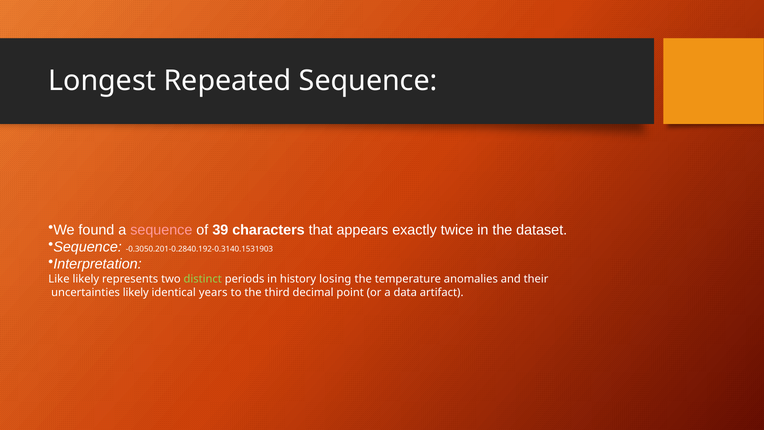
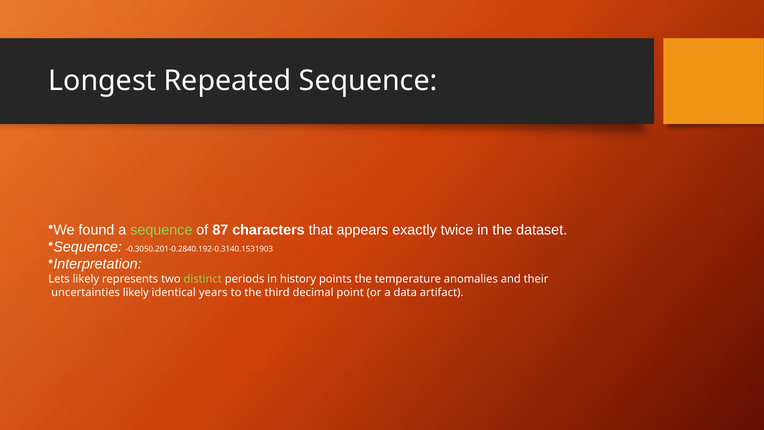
sequence at (161, 230) colour: pink -> light green
39: 39 -> 87
Like: Like -> Lets
losing: losing -> points
